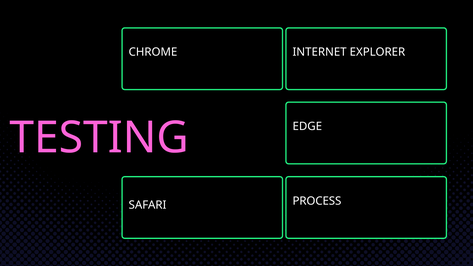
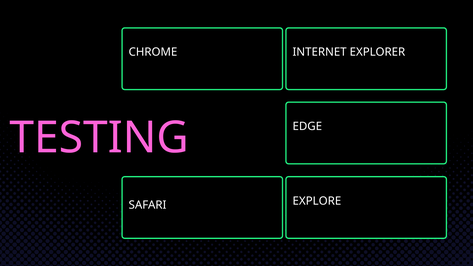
PROCESS: PROCESS -> EXPLORE
